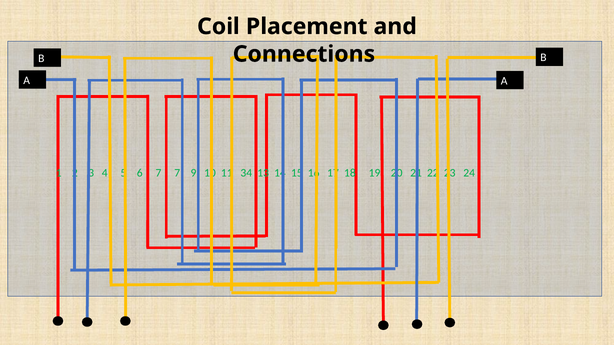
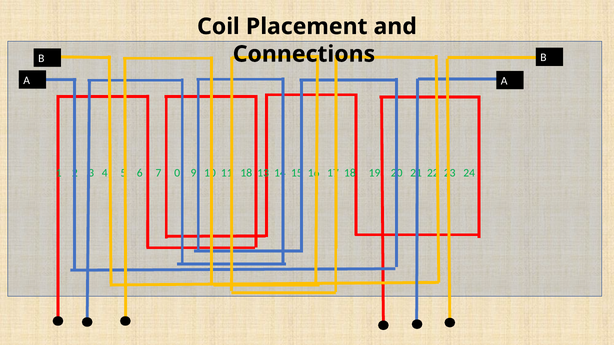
7 7: 7 -> 0
34 at (246, 173): 34 -> 18
